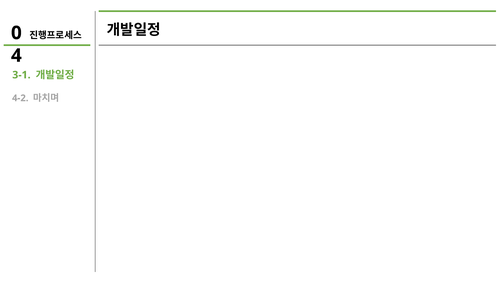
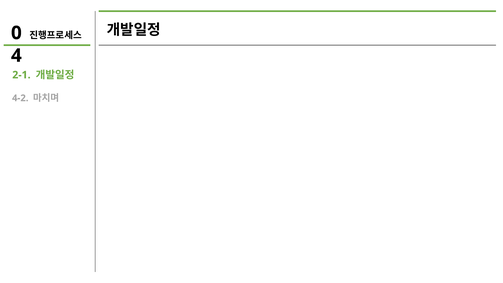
3-1: 3-1 -> 2-1
